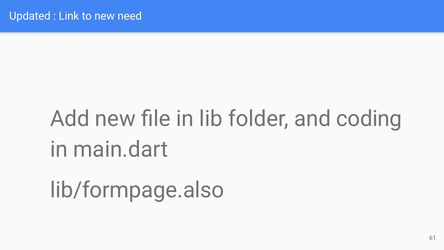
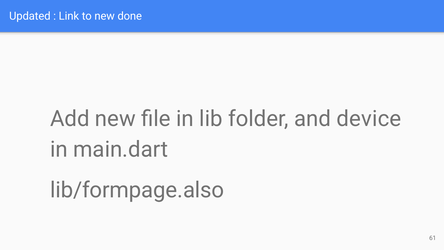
need: need -> done
coding: coding -> device
